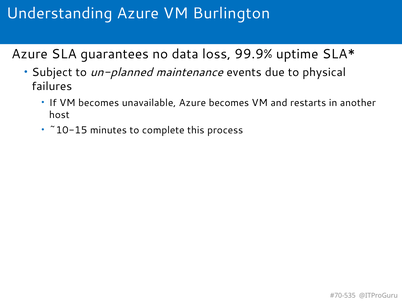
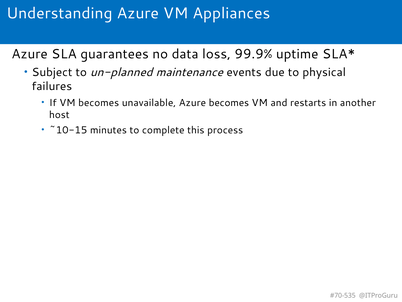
Burlington: Burlington -> Appliances
